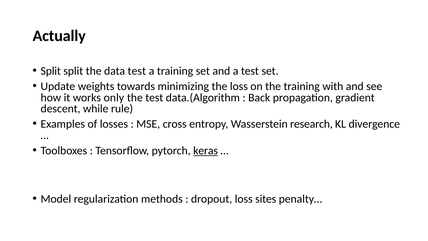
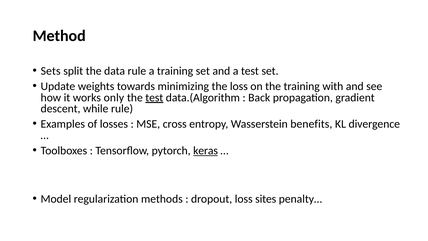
Actually: Actually -> Method
Split at (51, 71): Split -> Sets
data test: test -> rule
test at (154, 97) underline: none -> present
research: research -> benefits
